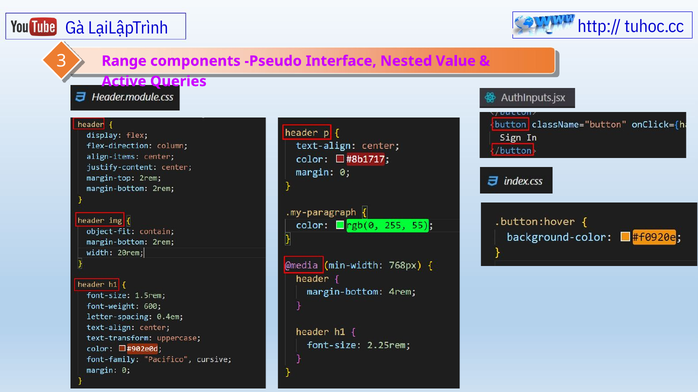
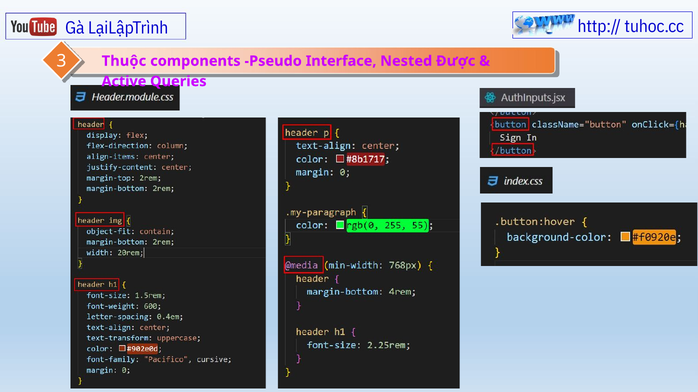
Range: Range -> Thuộc
Value: Value -> Được
